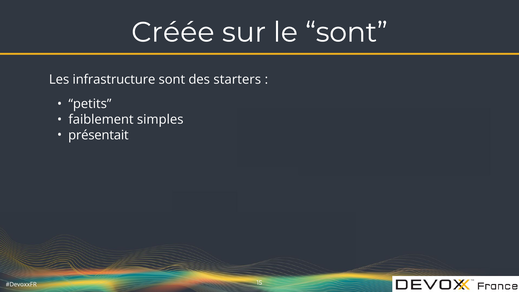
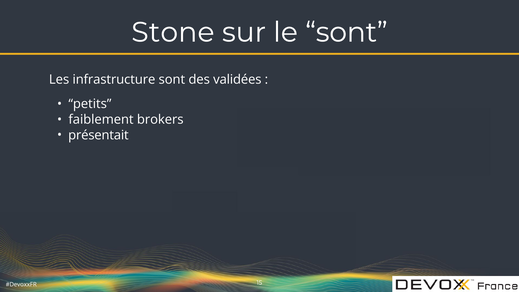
Créée: Créée -> Stone
starters: starters -> validées
simples: simples -> brokers
